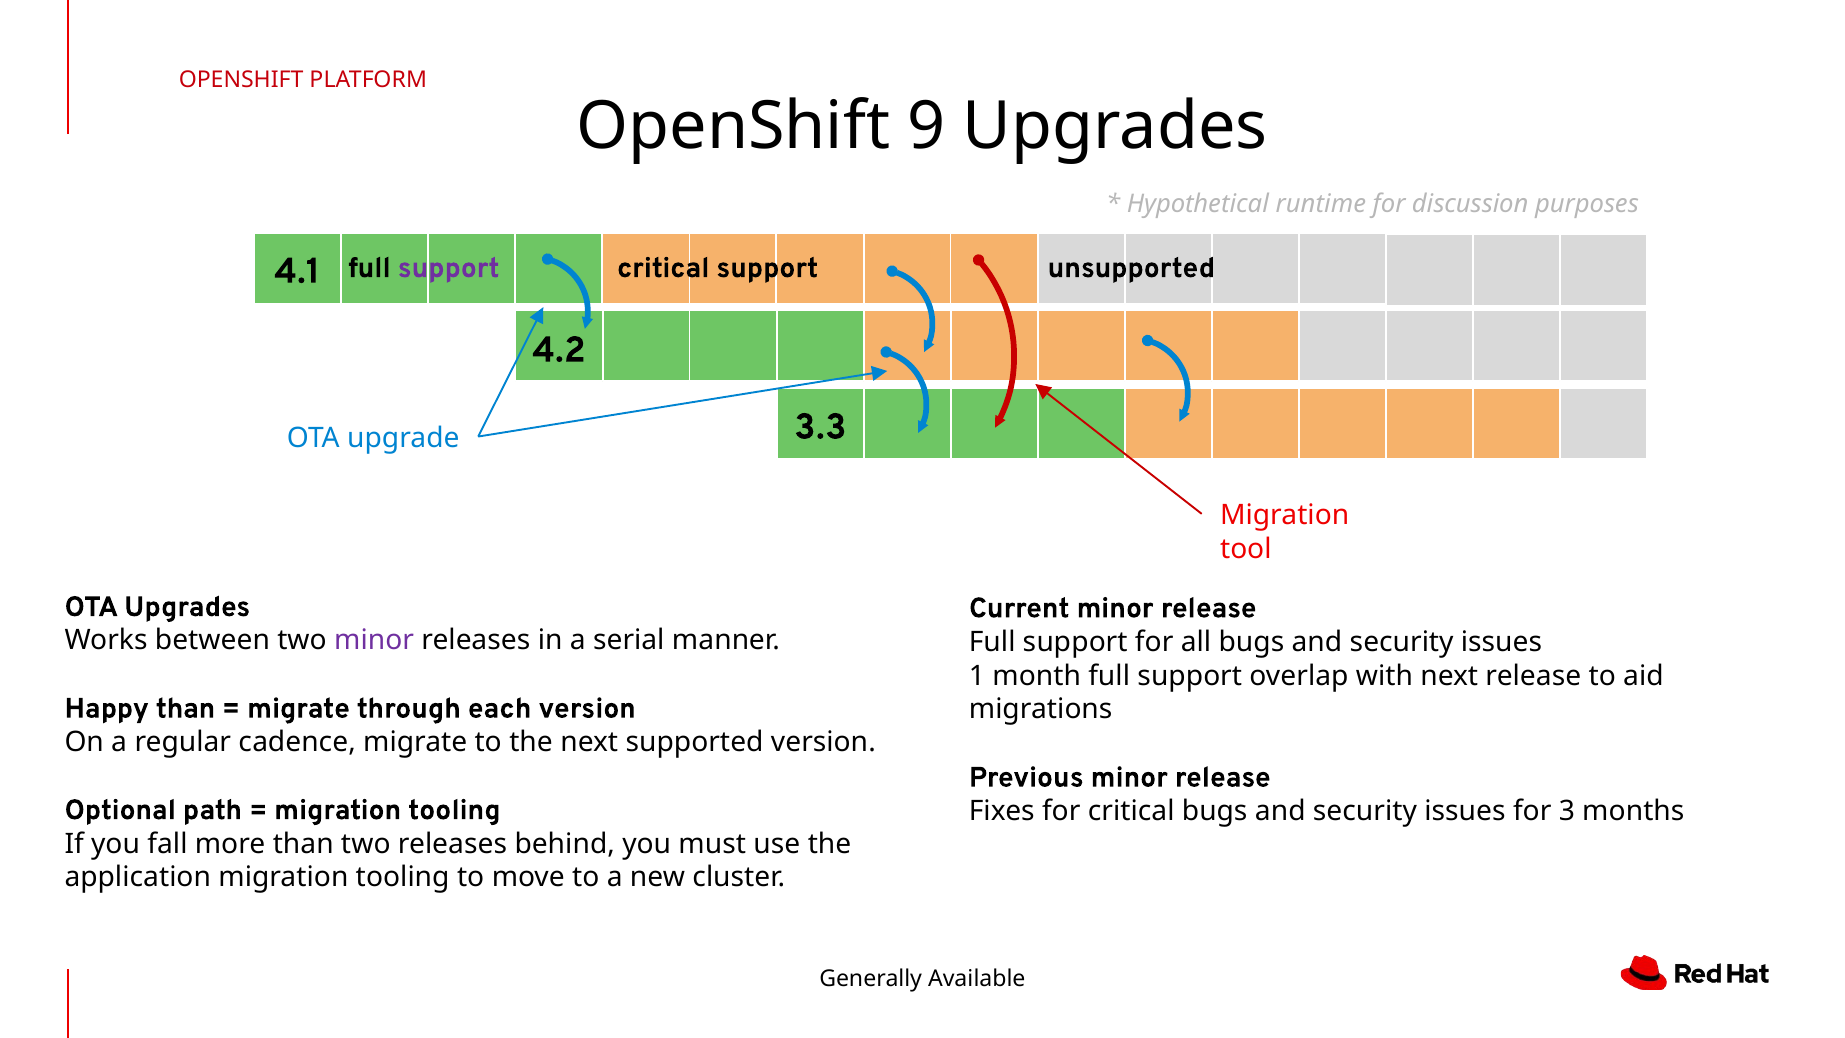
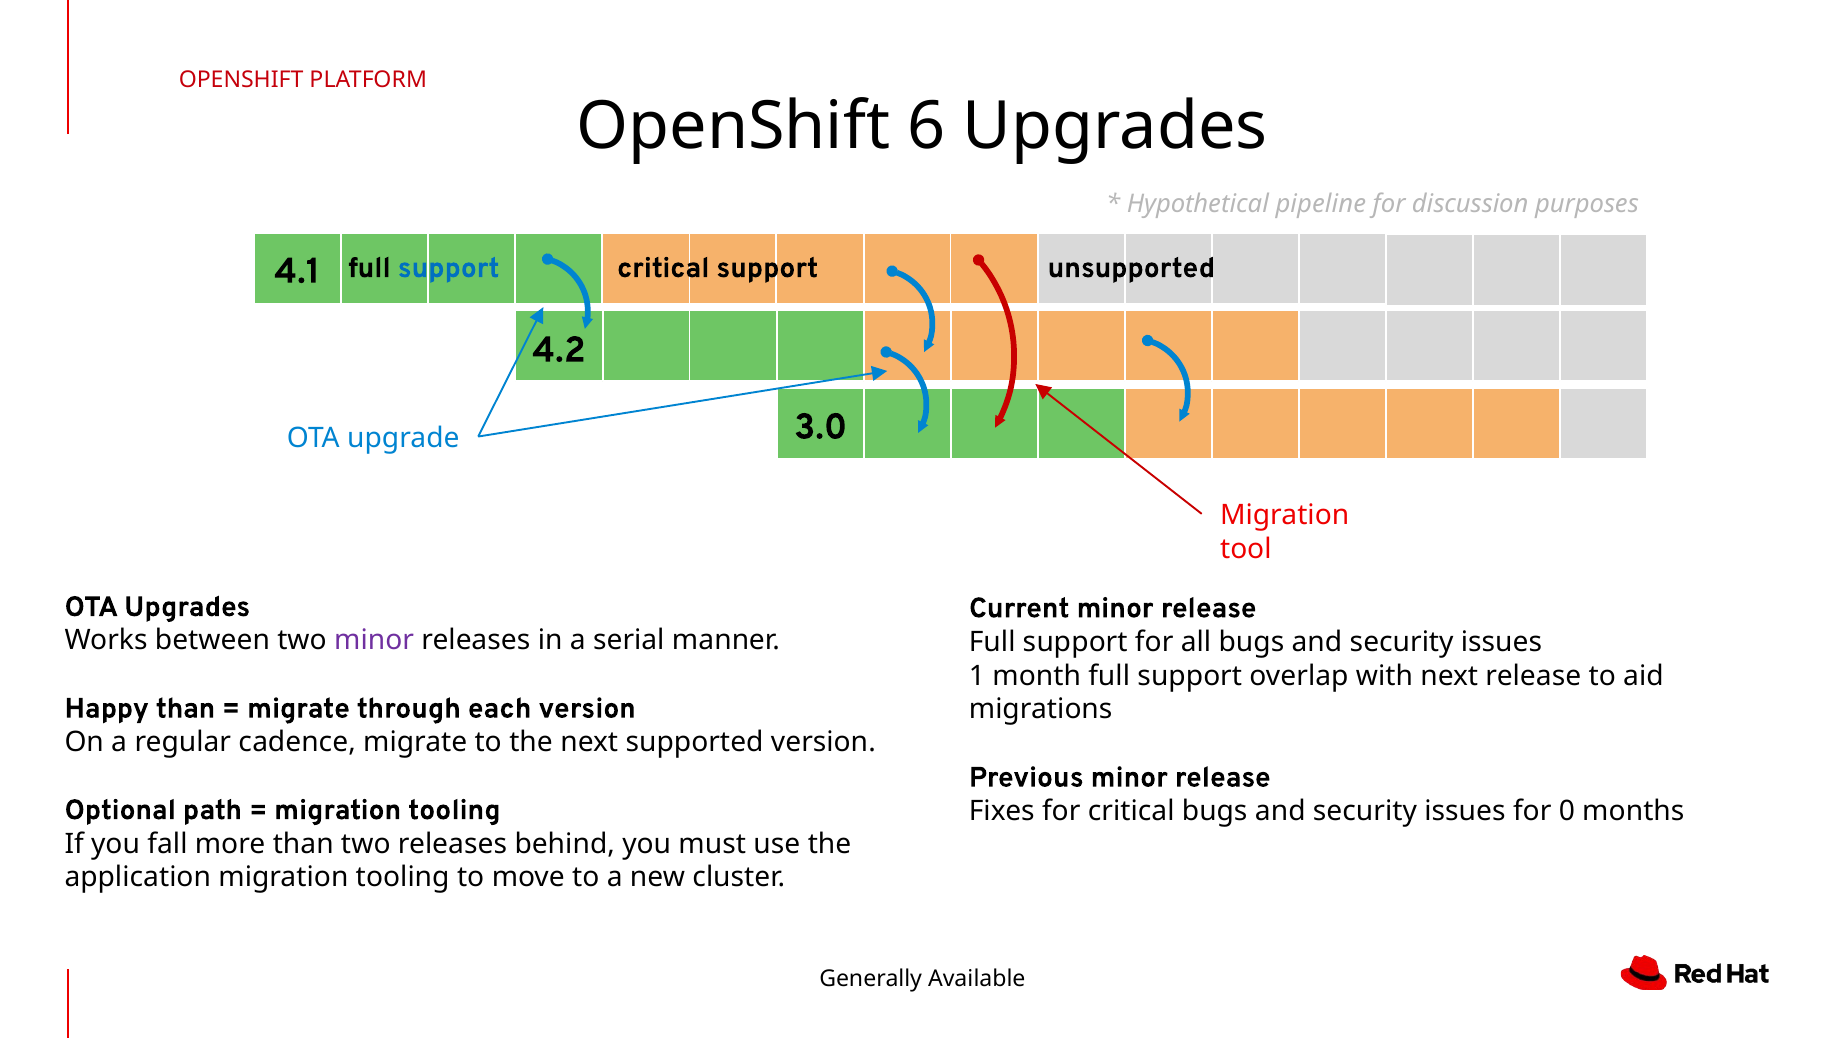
9: 9 -> 6
runtime: runtime -> pipeline
support at (449, 268) colour: purple -> blue
3.3: 3.3 -> 3.0
3: 3 -> 0
